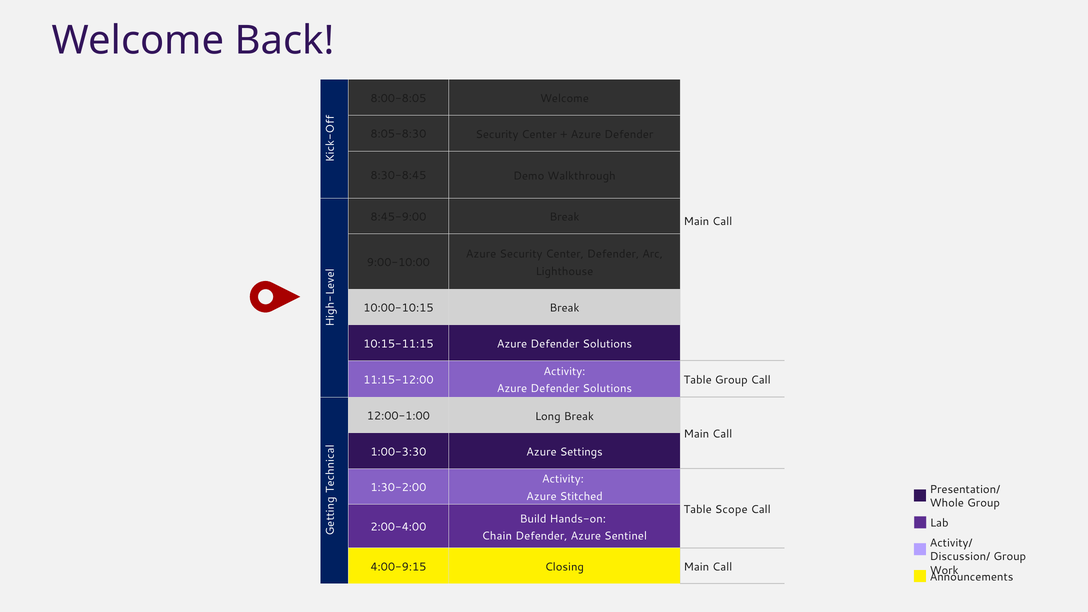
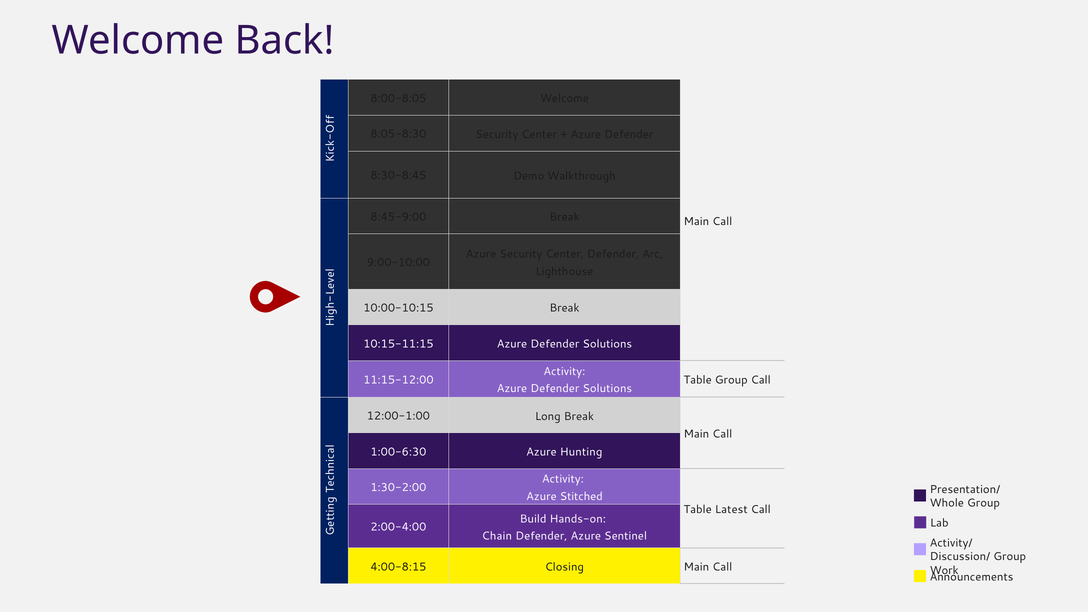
1:00-3:30: 1:00-3:30 -> 1:00-6:30
Settings: Settings -> Hunting
Scope: Scope -> Latest
4:00-9:15: 4:00-9:15 -> 4:00-8:15
